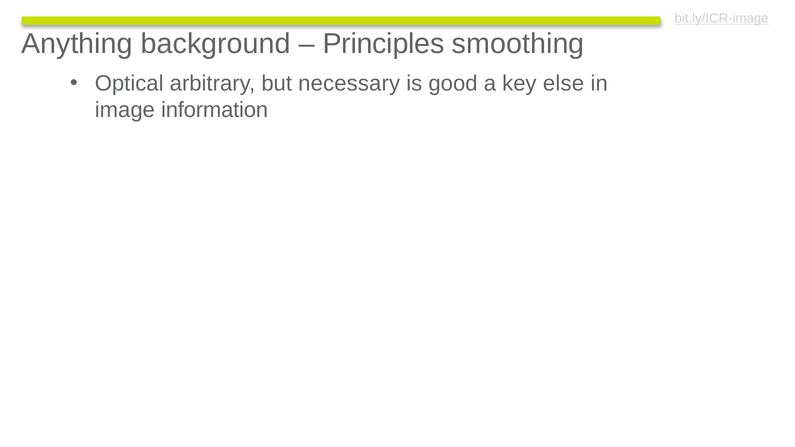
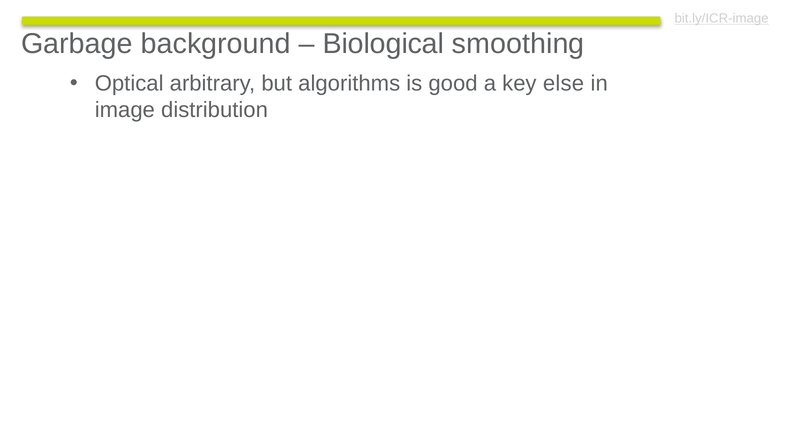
Anything: Anything -> Garbage
Principles: Principles -> Biological
necessary: necessary -> algorithms
information: information -> distribution
